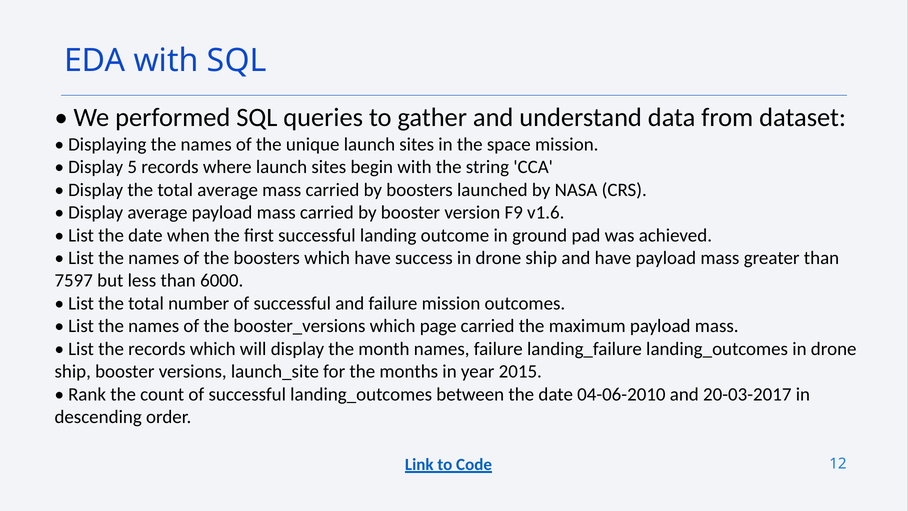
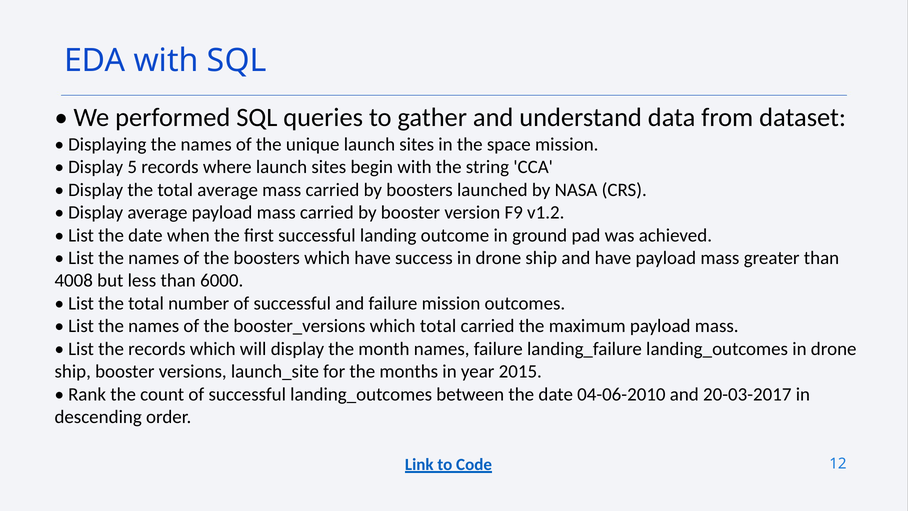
v1.6: v1.6 -> v1.2
7597: 7597 -> 4008
which page: page -> total
